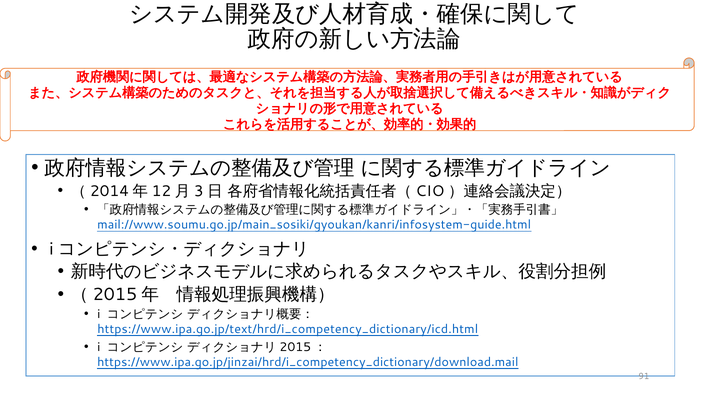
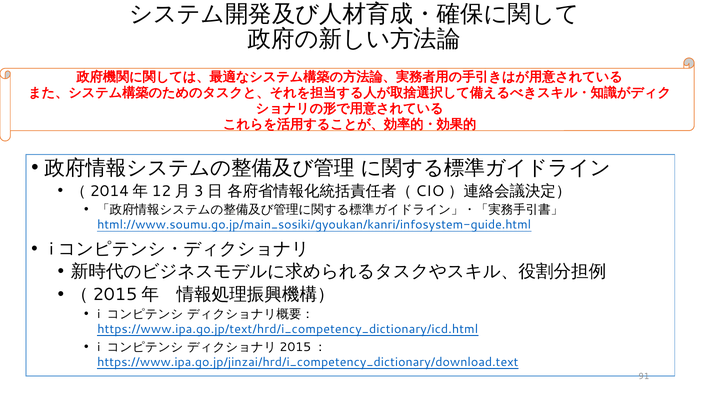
mail://www.soumu.go.jp/main_sosiki/gyoukan/kanri/infosystem-guide.html: mail://www.soumu.go.jp/main_sosiki/gyoukan/kanri/infosystem-guide.html -> html://www.soumu.go.jp/main_sosiki/gyoukan/kanri/infosystem-guide.html
https://www.ipa.go.jp/jinzai/hrd/i_competency_dictionary/download.mail: https://www.ipa.go.jp/jinzai/hrd/i_competency_dictionary/download.mail -> https://www.ipa.go.jp/jinzai/hrd/i_competency_dictionary/download.text
